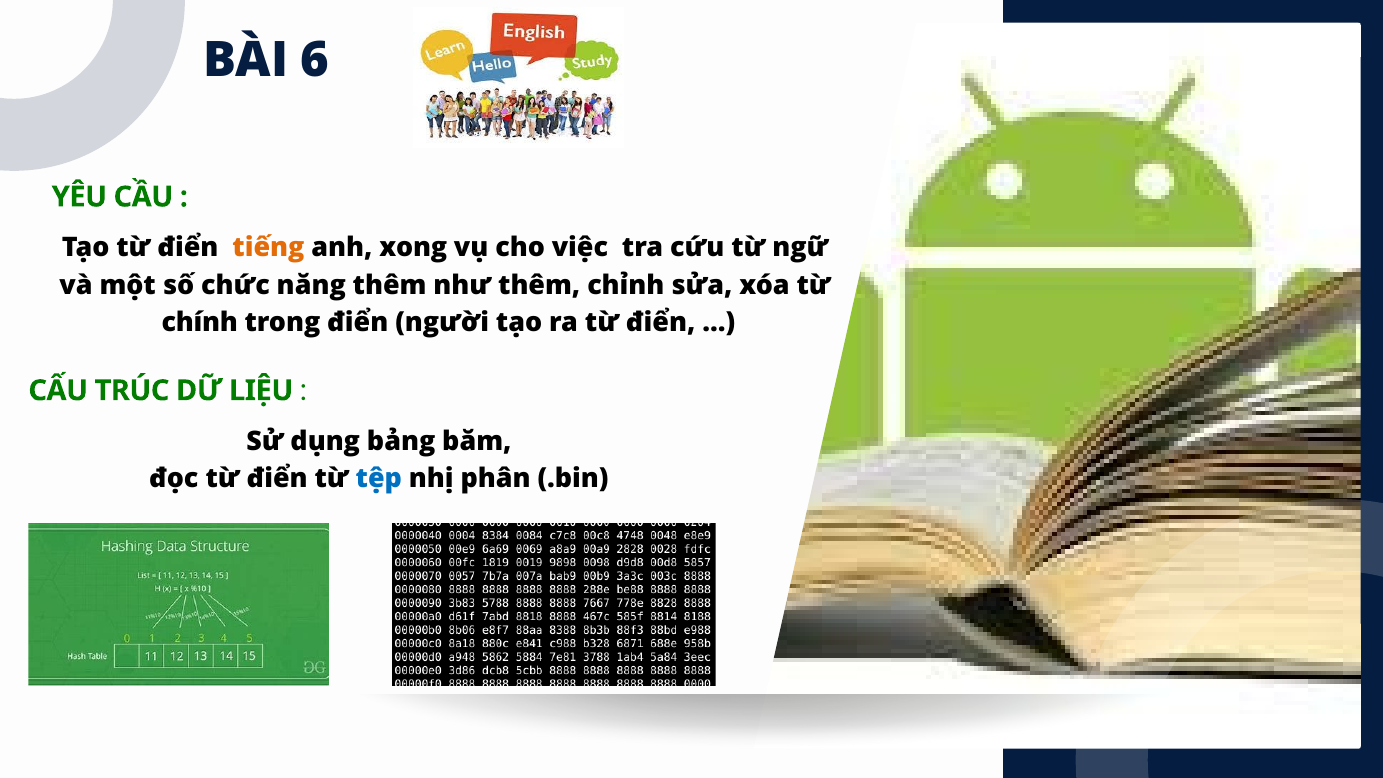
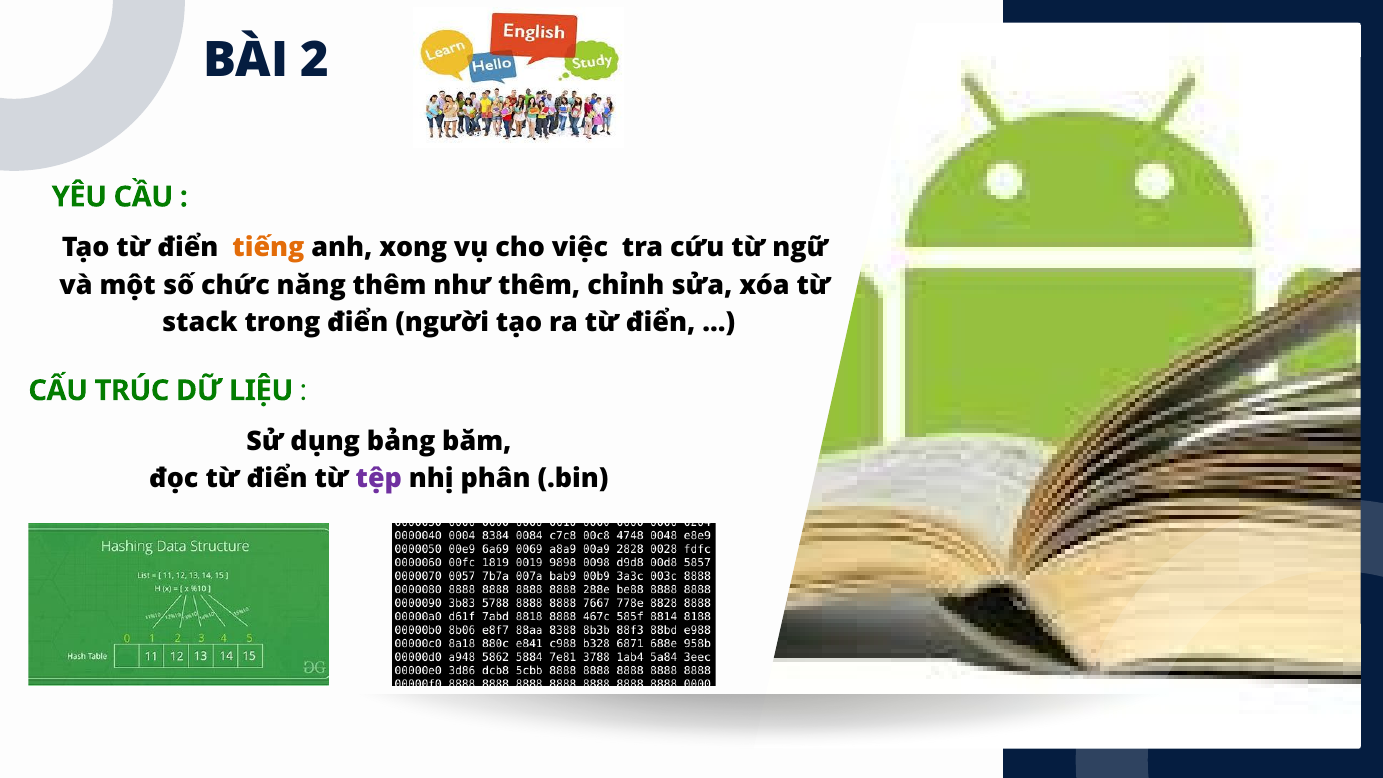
6: 6 -> 2
chính: chính -> stack
tệp colour: blue -> purple
